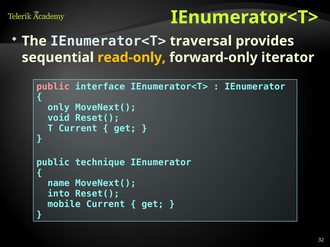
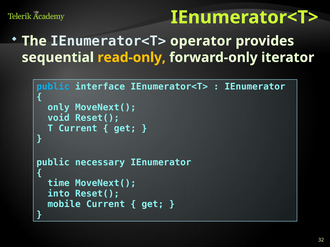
traversal: traversal -> operator
public at (53, 87) colour: pink -> light blue
technique: technique -> necessary
name: name -> time
